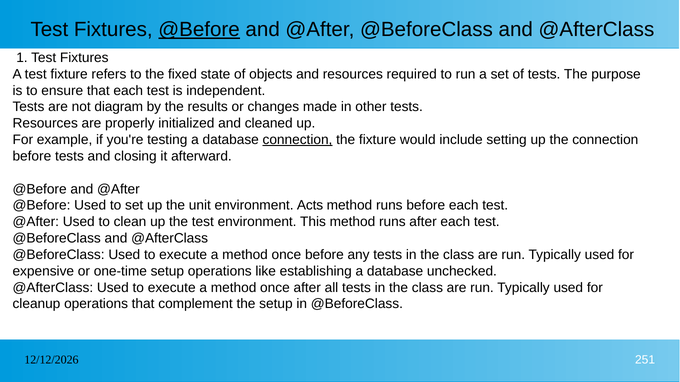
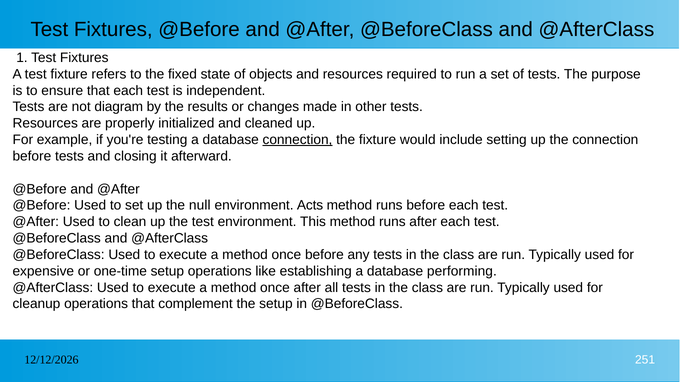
@Before at (199, 29) underline: present -> none
unit: unit -> null
unchecked: unchecked -> performing
